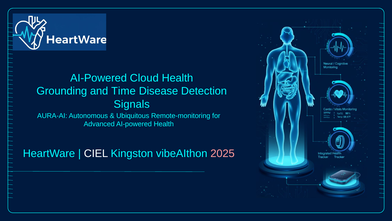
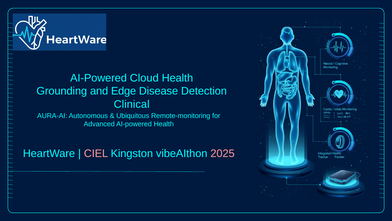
Time: Time -> Edge
Signals: Signals -> Clinical
CIEL colour: white -> pink
